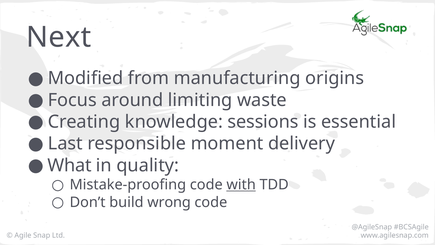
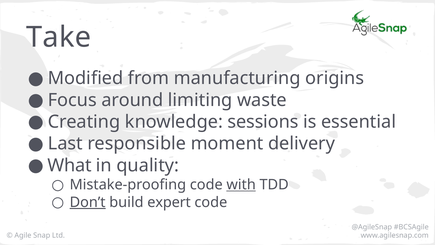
Next: Next -> Take
Don’t underline: none -> present
wrong: wrong -> expert
